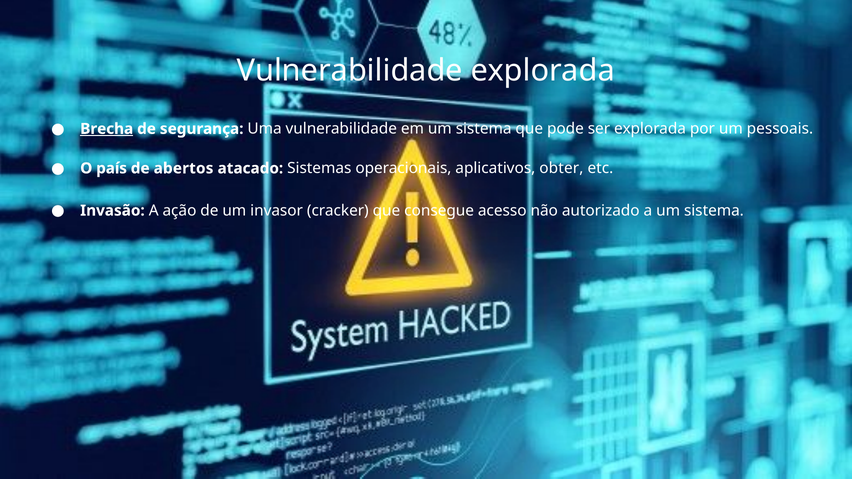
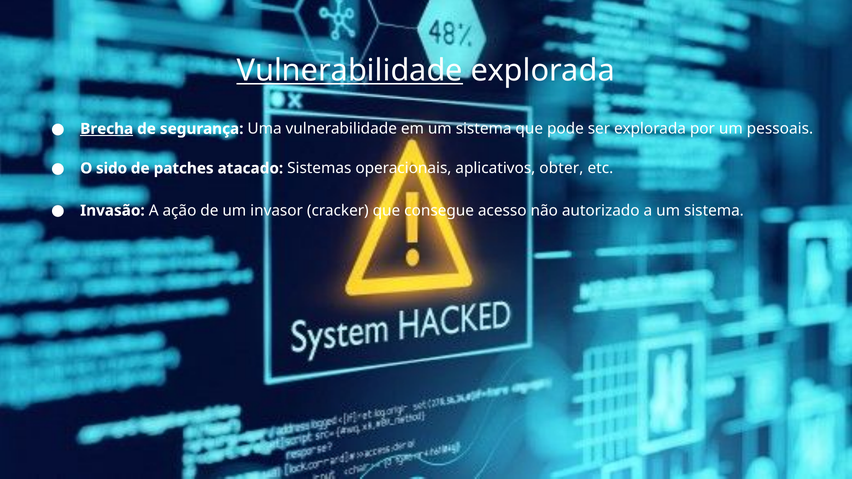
Vulnerabilidade at (350, 71) underline: none -> present
país: país -> sido
abertos: abertos -> patches
